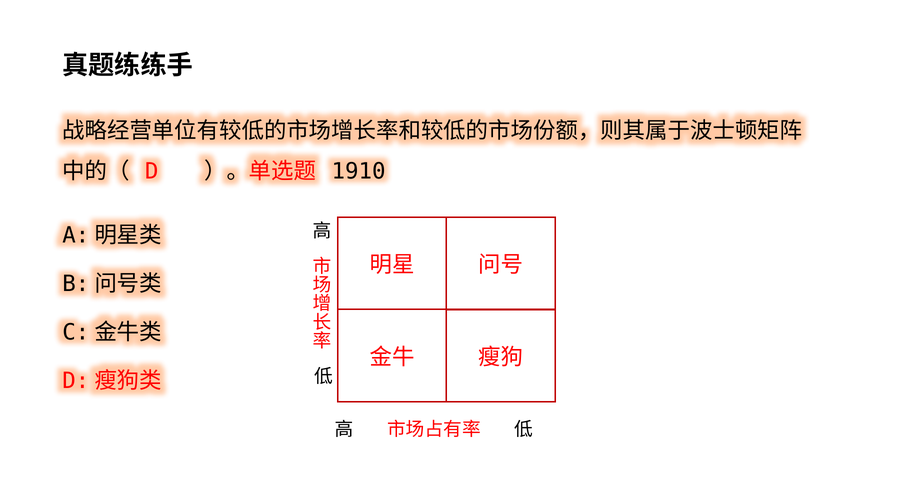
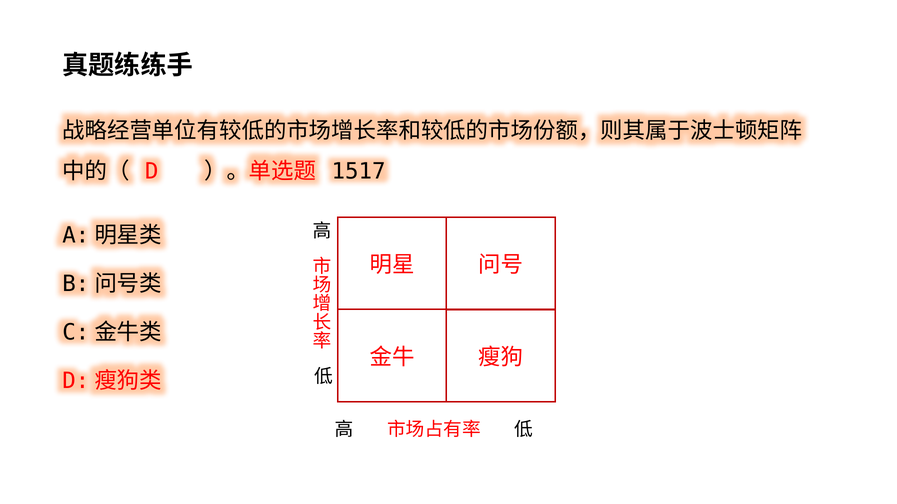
1910: 1910 -> 1517
